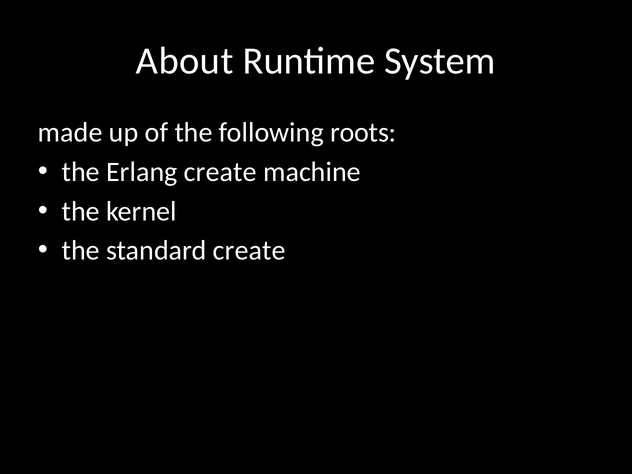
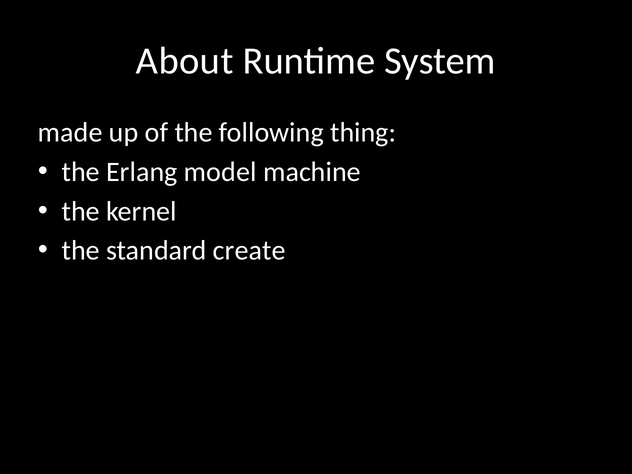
roots: roots -> thing
Erlang create: create -> model
